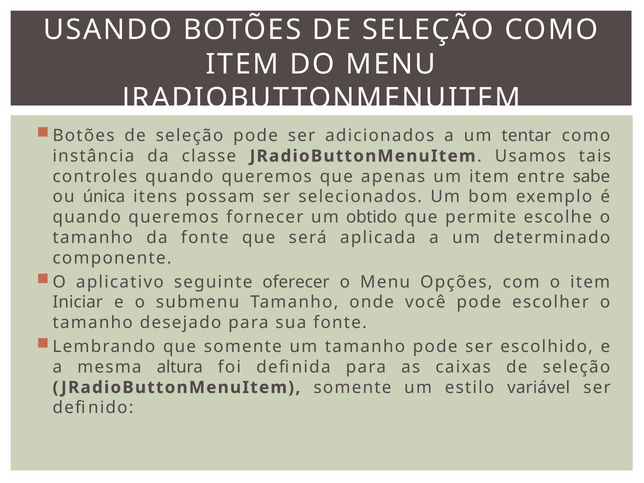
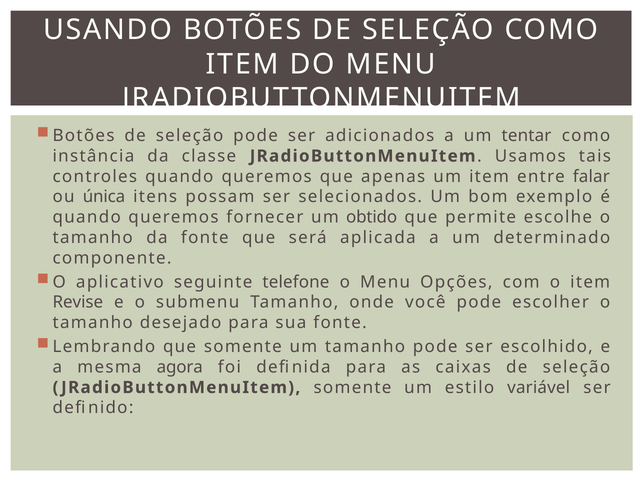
sabe: sabe -> falar
oferecer: oferecer -> telefone
Iniciar: Iniciar -> Revise
altura: altura -> agora
